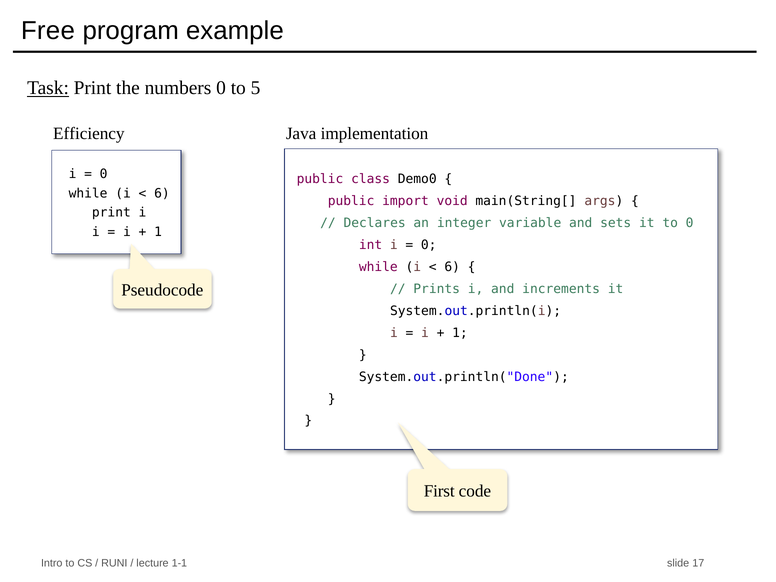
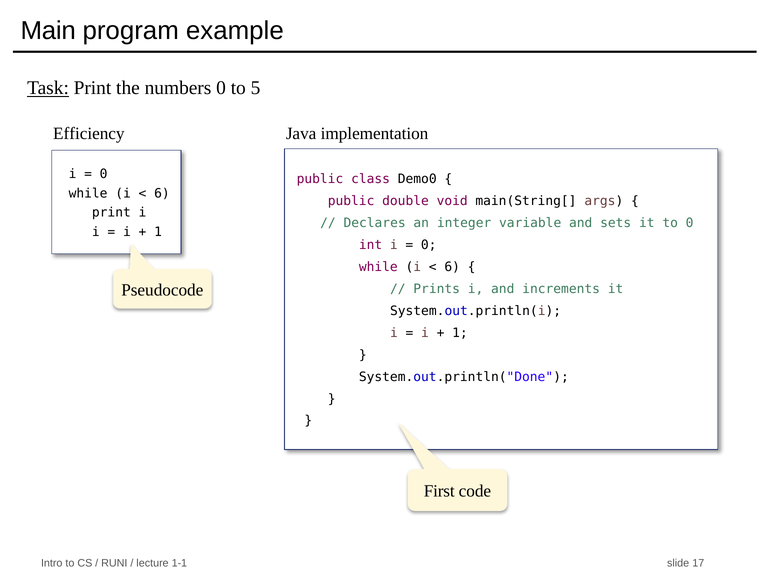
Free: Free -> Main
import: import -> double
